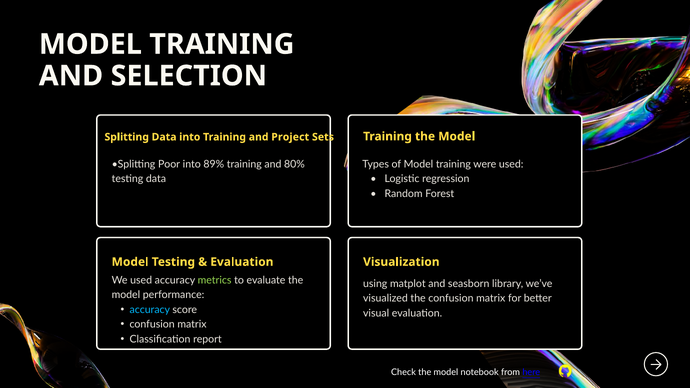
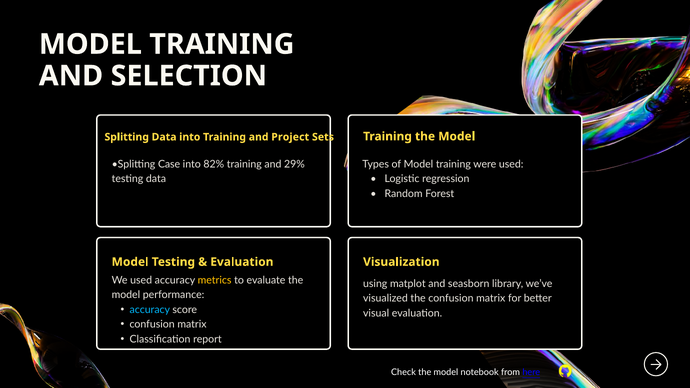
Poor: Poor -> Case
89%: 89% -> 82%
80%: 80% -> 29%
metrics colour: light green -> yellow
